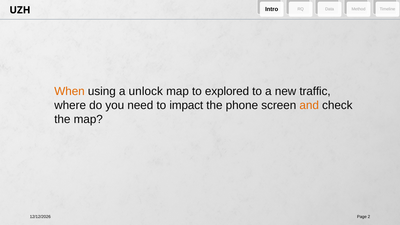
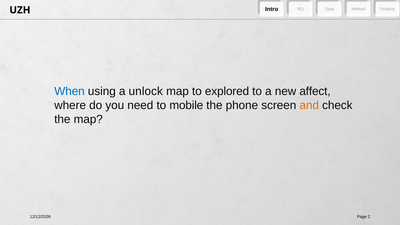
When colour: orange -> blue
traffic: traffic -> affect
impact: impact -> mobile
